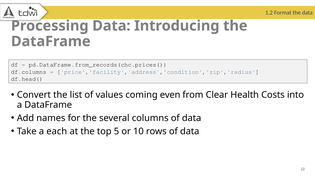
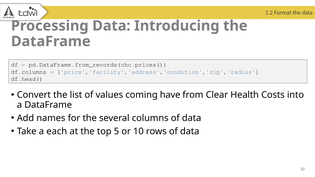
even: even -> have
